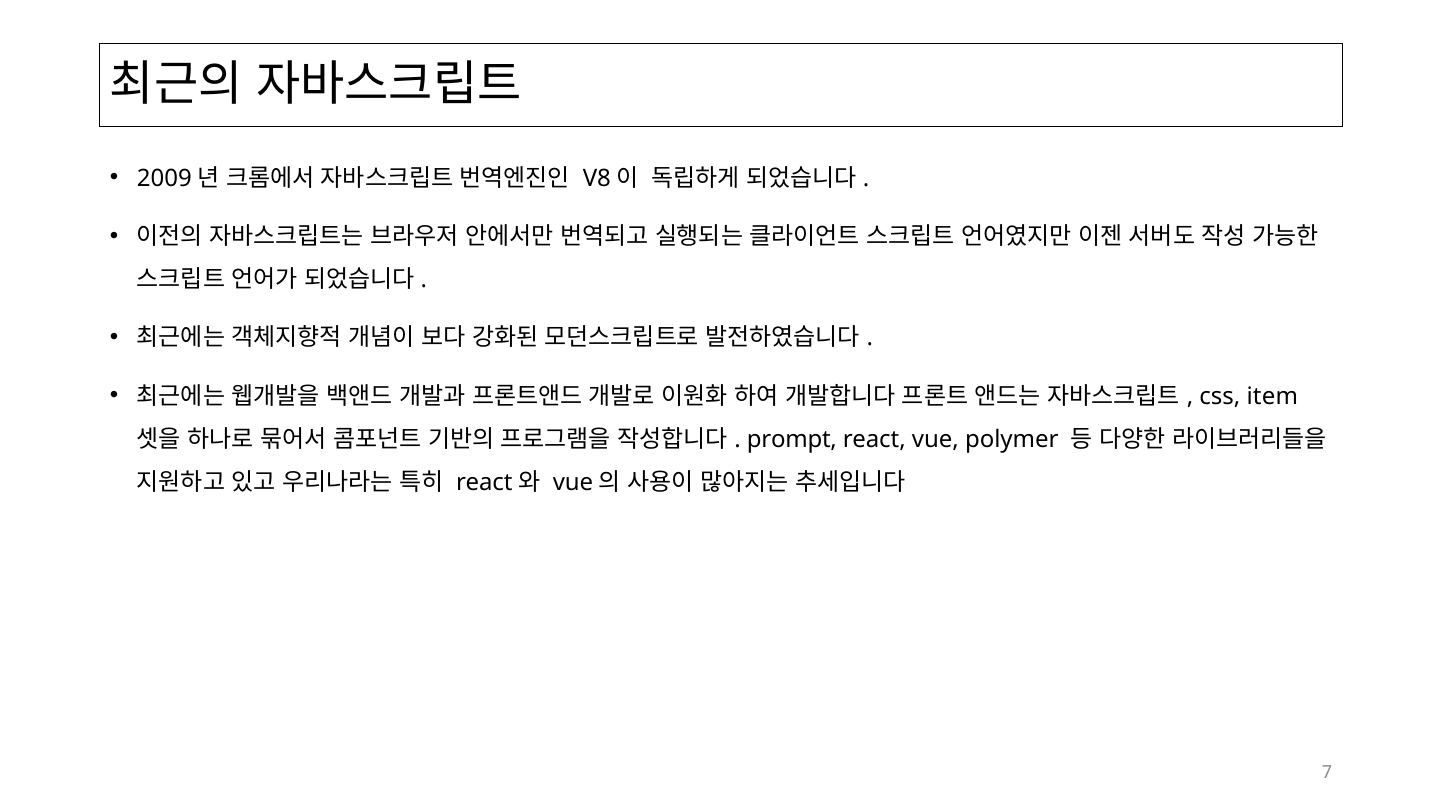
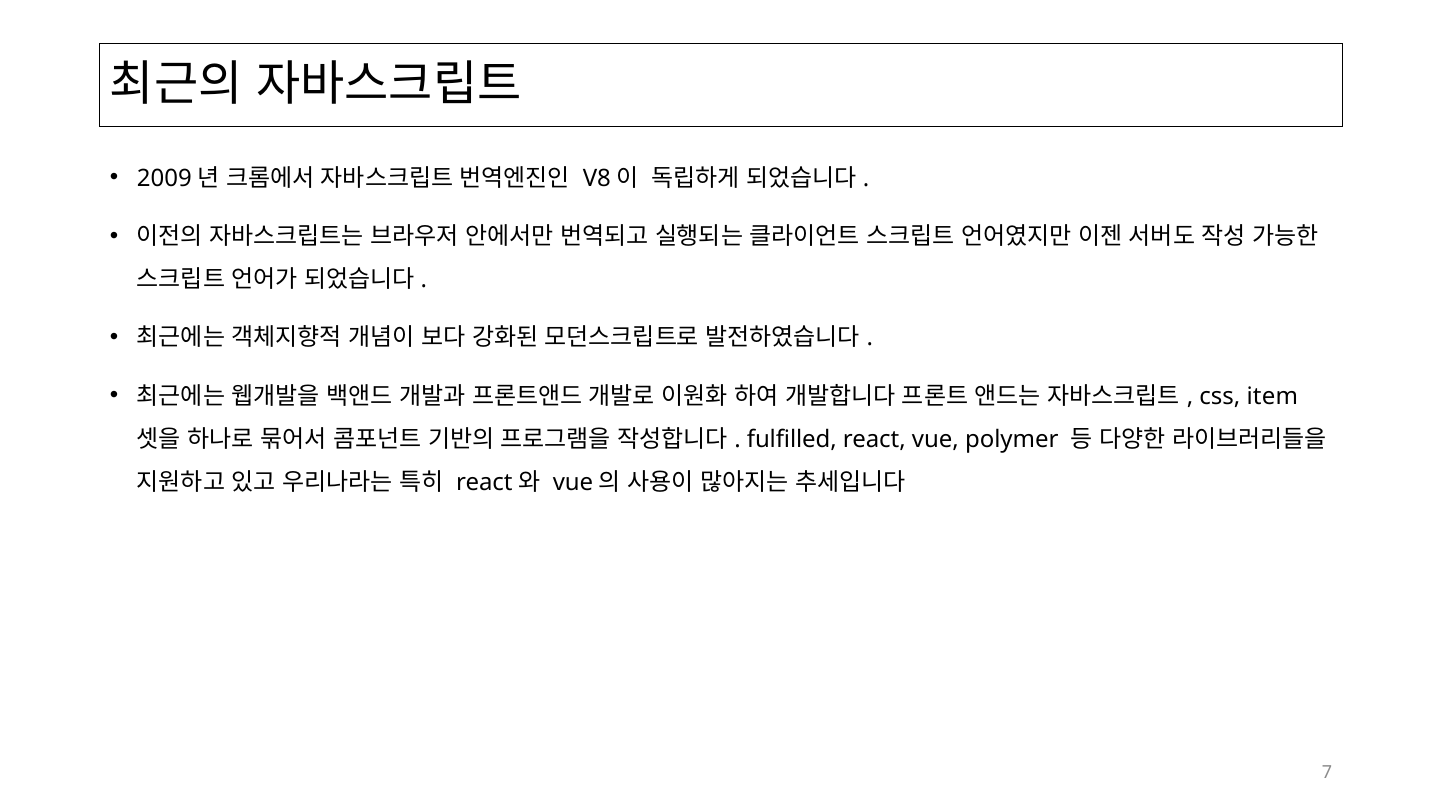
prompt: prompt -> fulfilled
